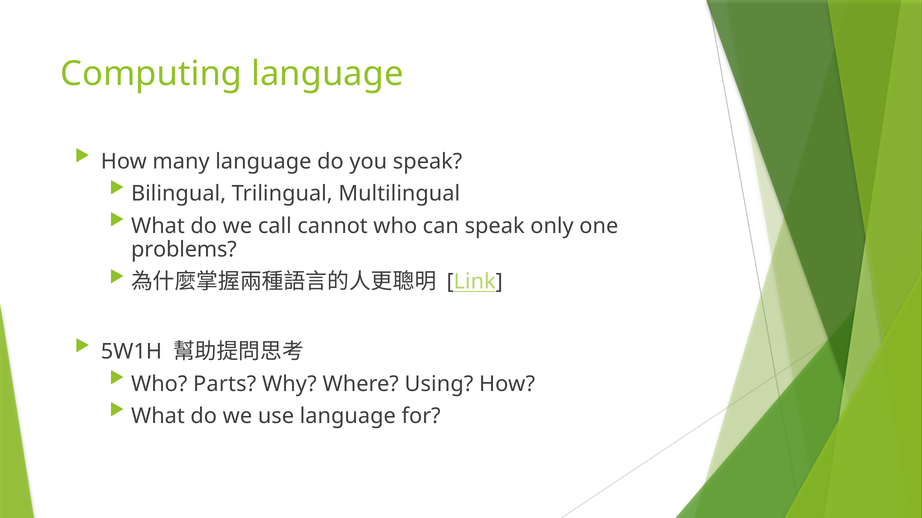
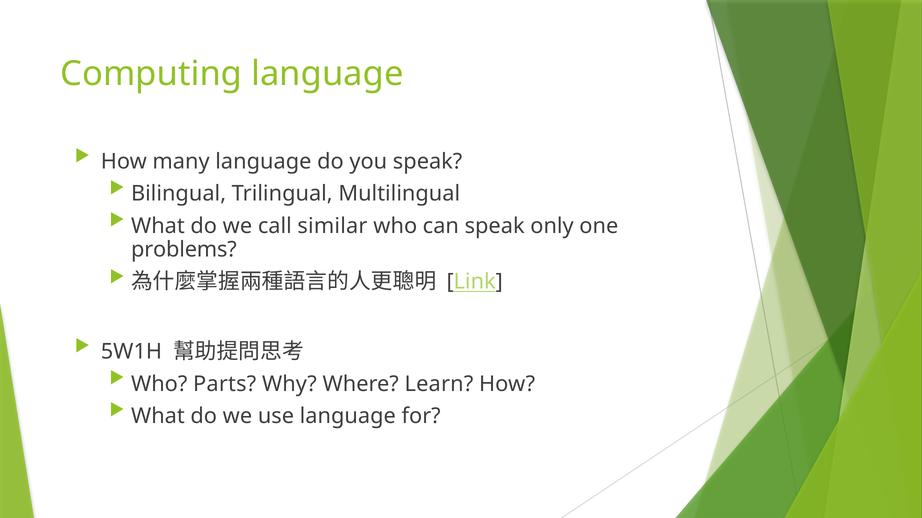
cannot: cannot -> similar
Using: Using -> Learn
